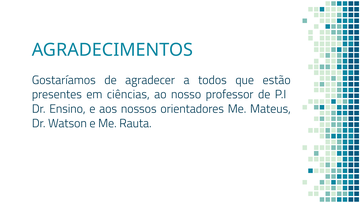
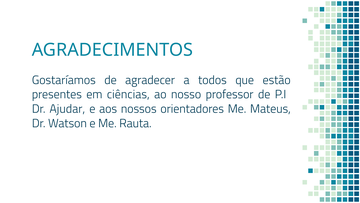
Ensino: Ensino -> Ajudar
